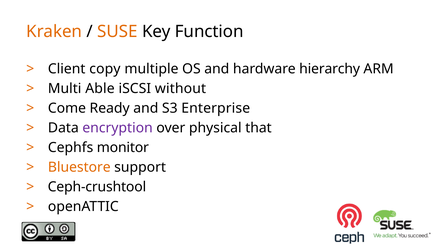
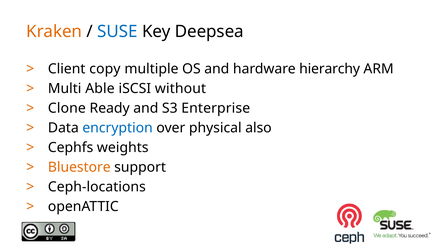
SUSE colour: orange -> blue
Function: Function -> Deepsea
Come: Come -> Clone
encryption colour: purple -> blue
that: that -> also
monitor: monitor -> weights
Ceph-crushtool: Ceph-crushtool -> Ceph-locations
